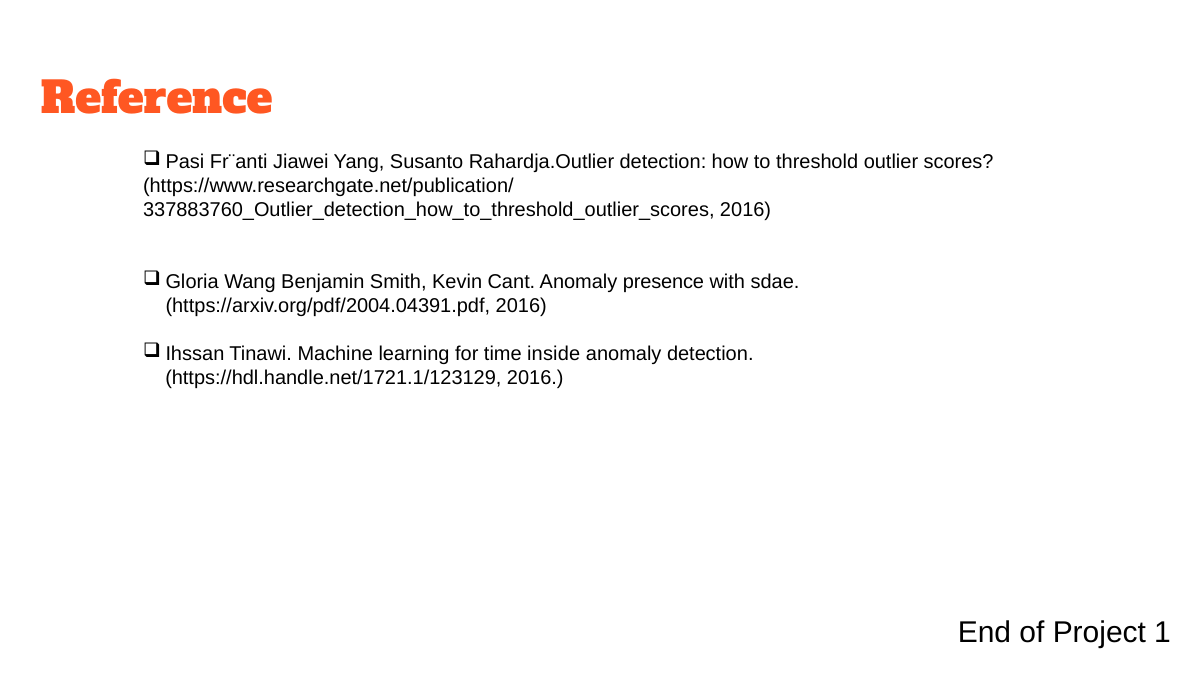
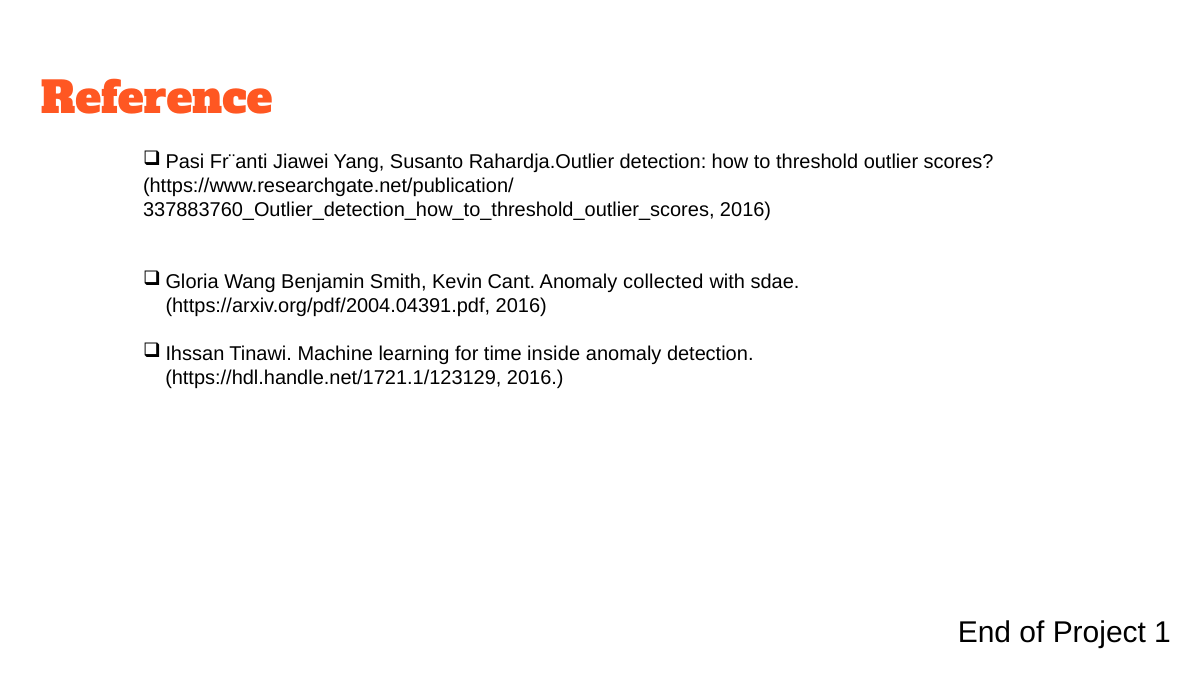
presence: presence -> collected
